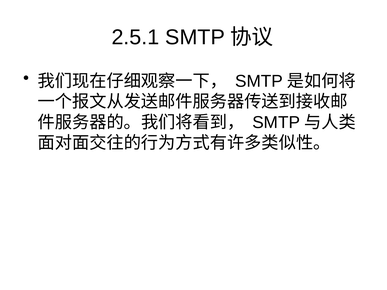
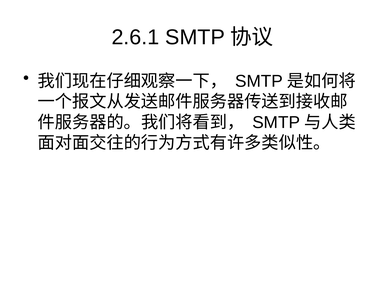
2.5.1: 2.5.1 -> 2.6.1
